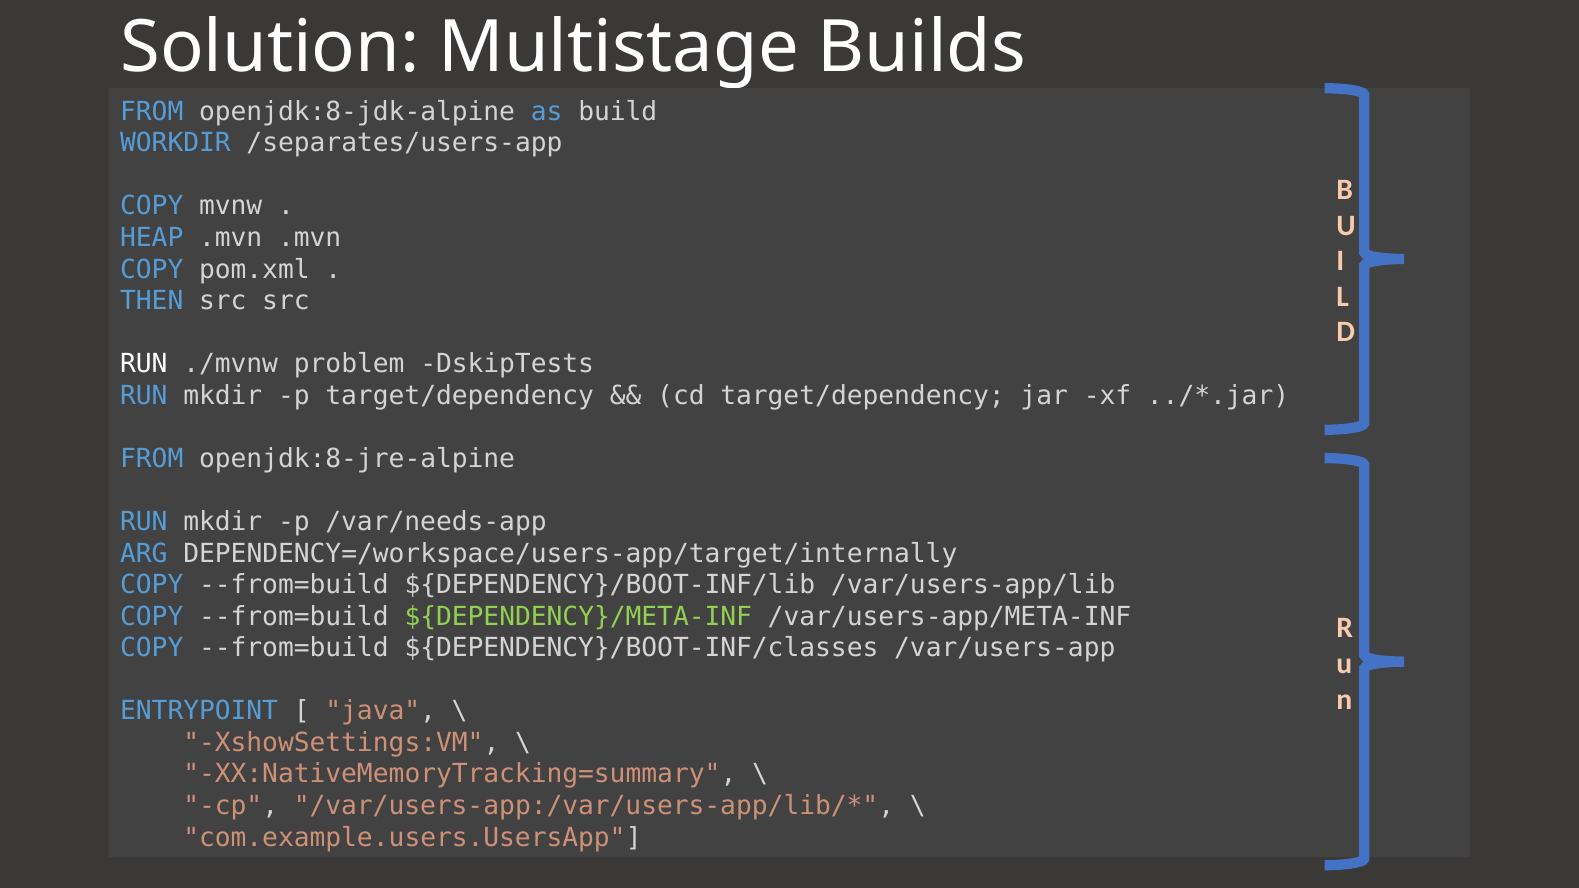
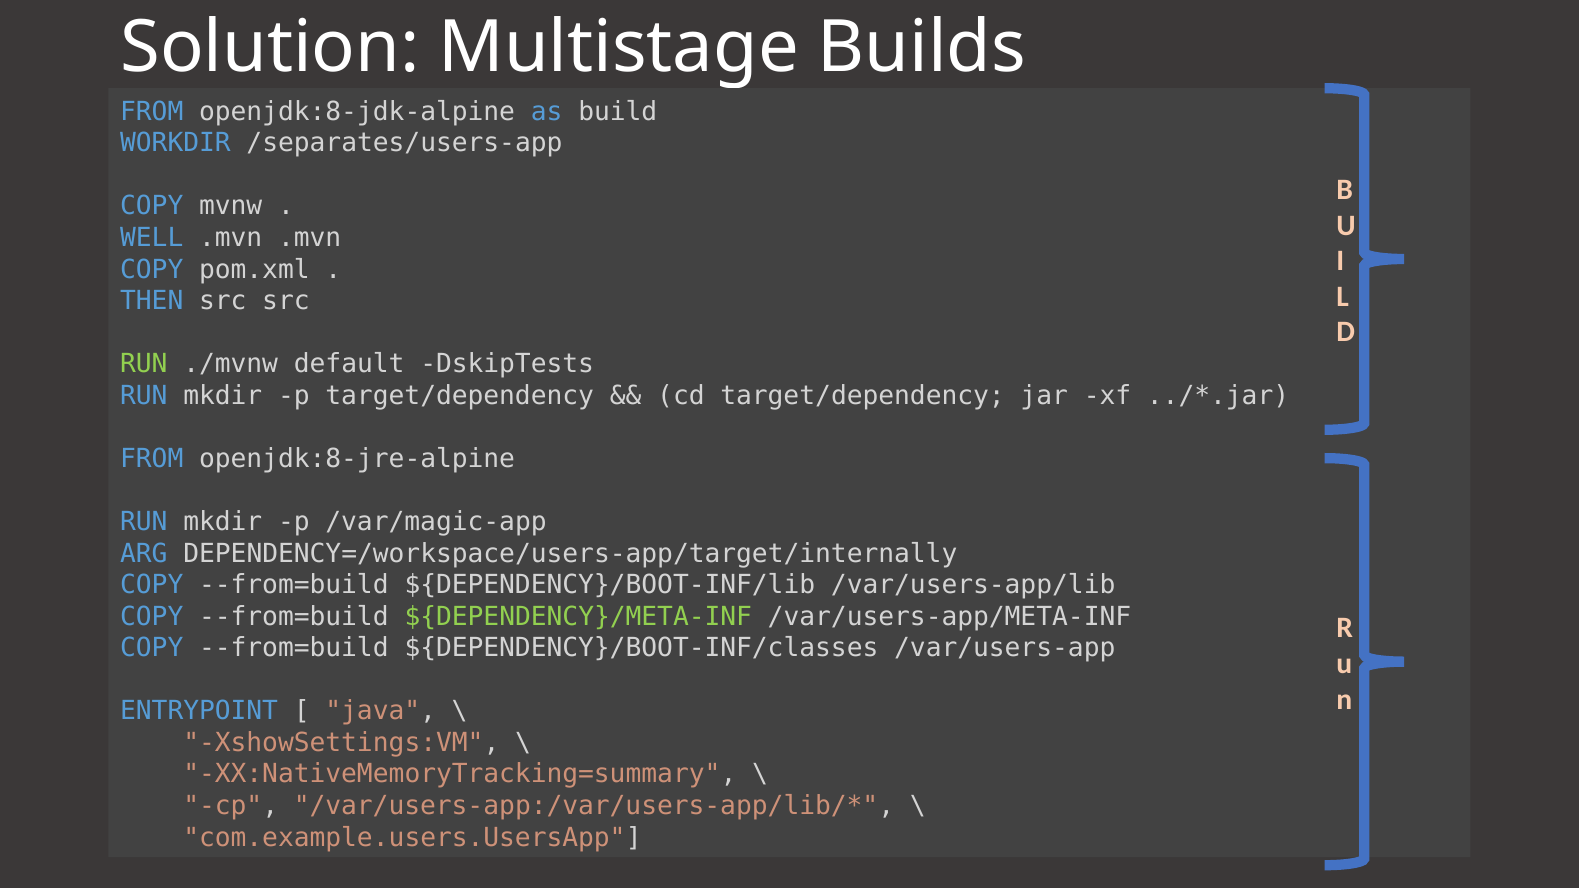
HEAP: HEAP -> WELL
RUN at (144, 364) colour: white -> light green
problem: problem -> default
/var/needs-app: /var/needs-app -> /var/magic-app
